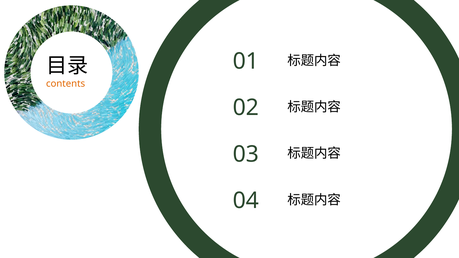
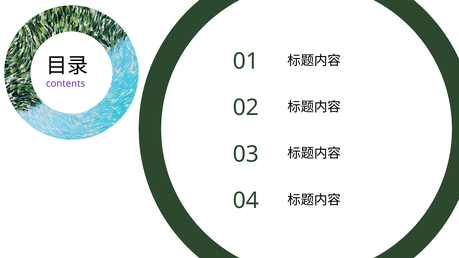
contents colour: orange -> purple
